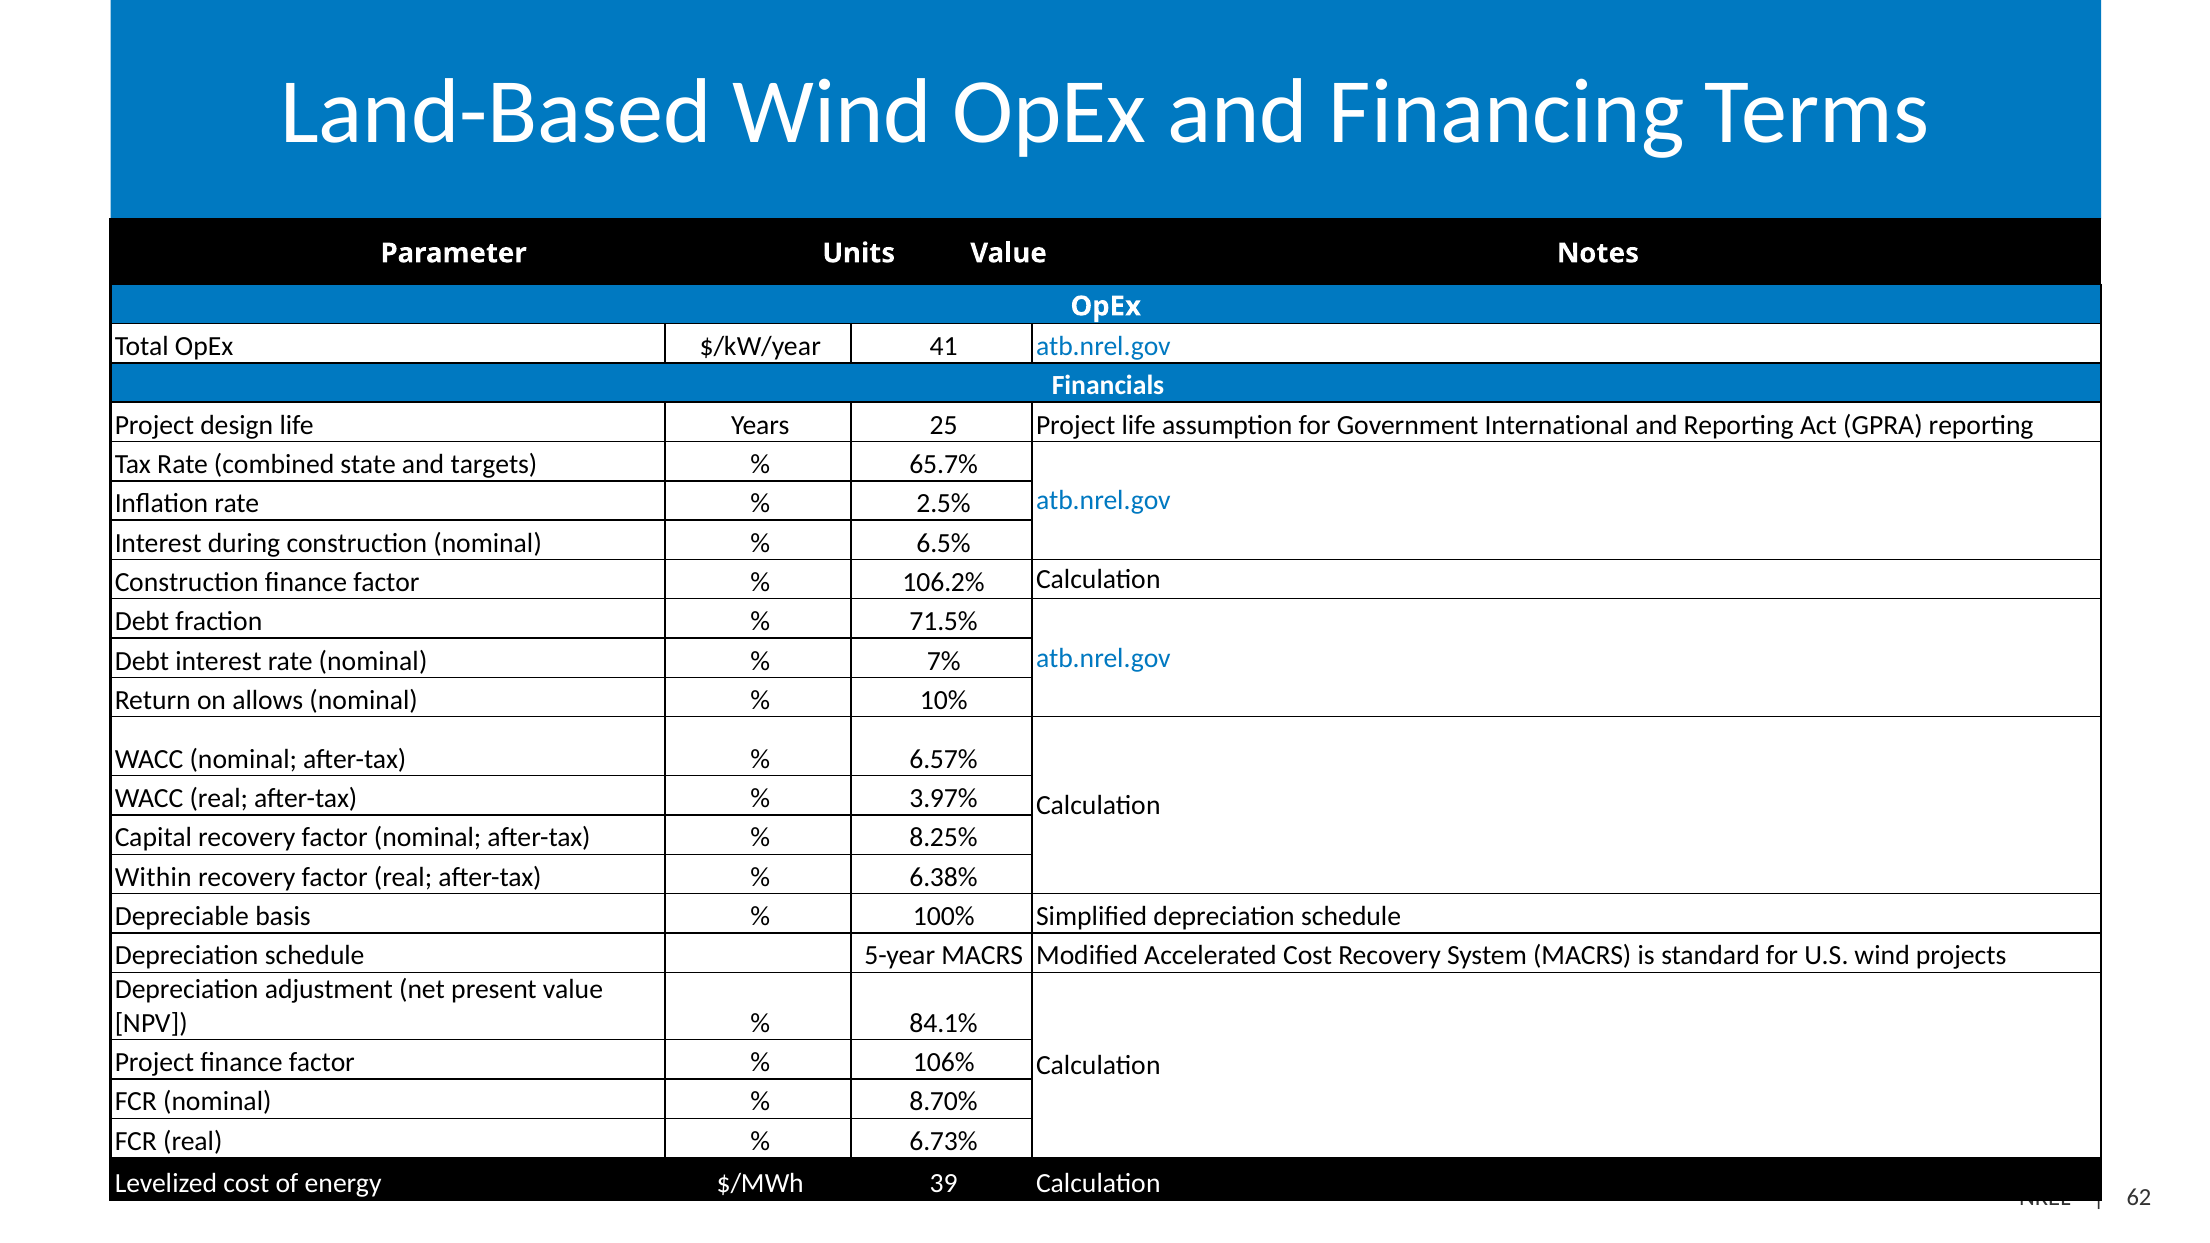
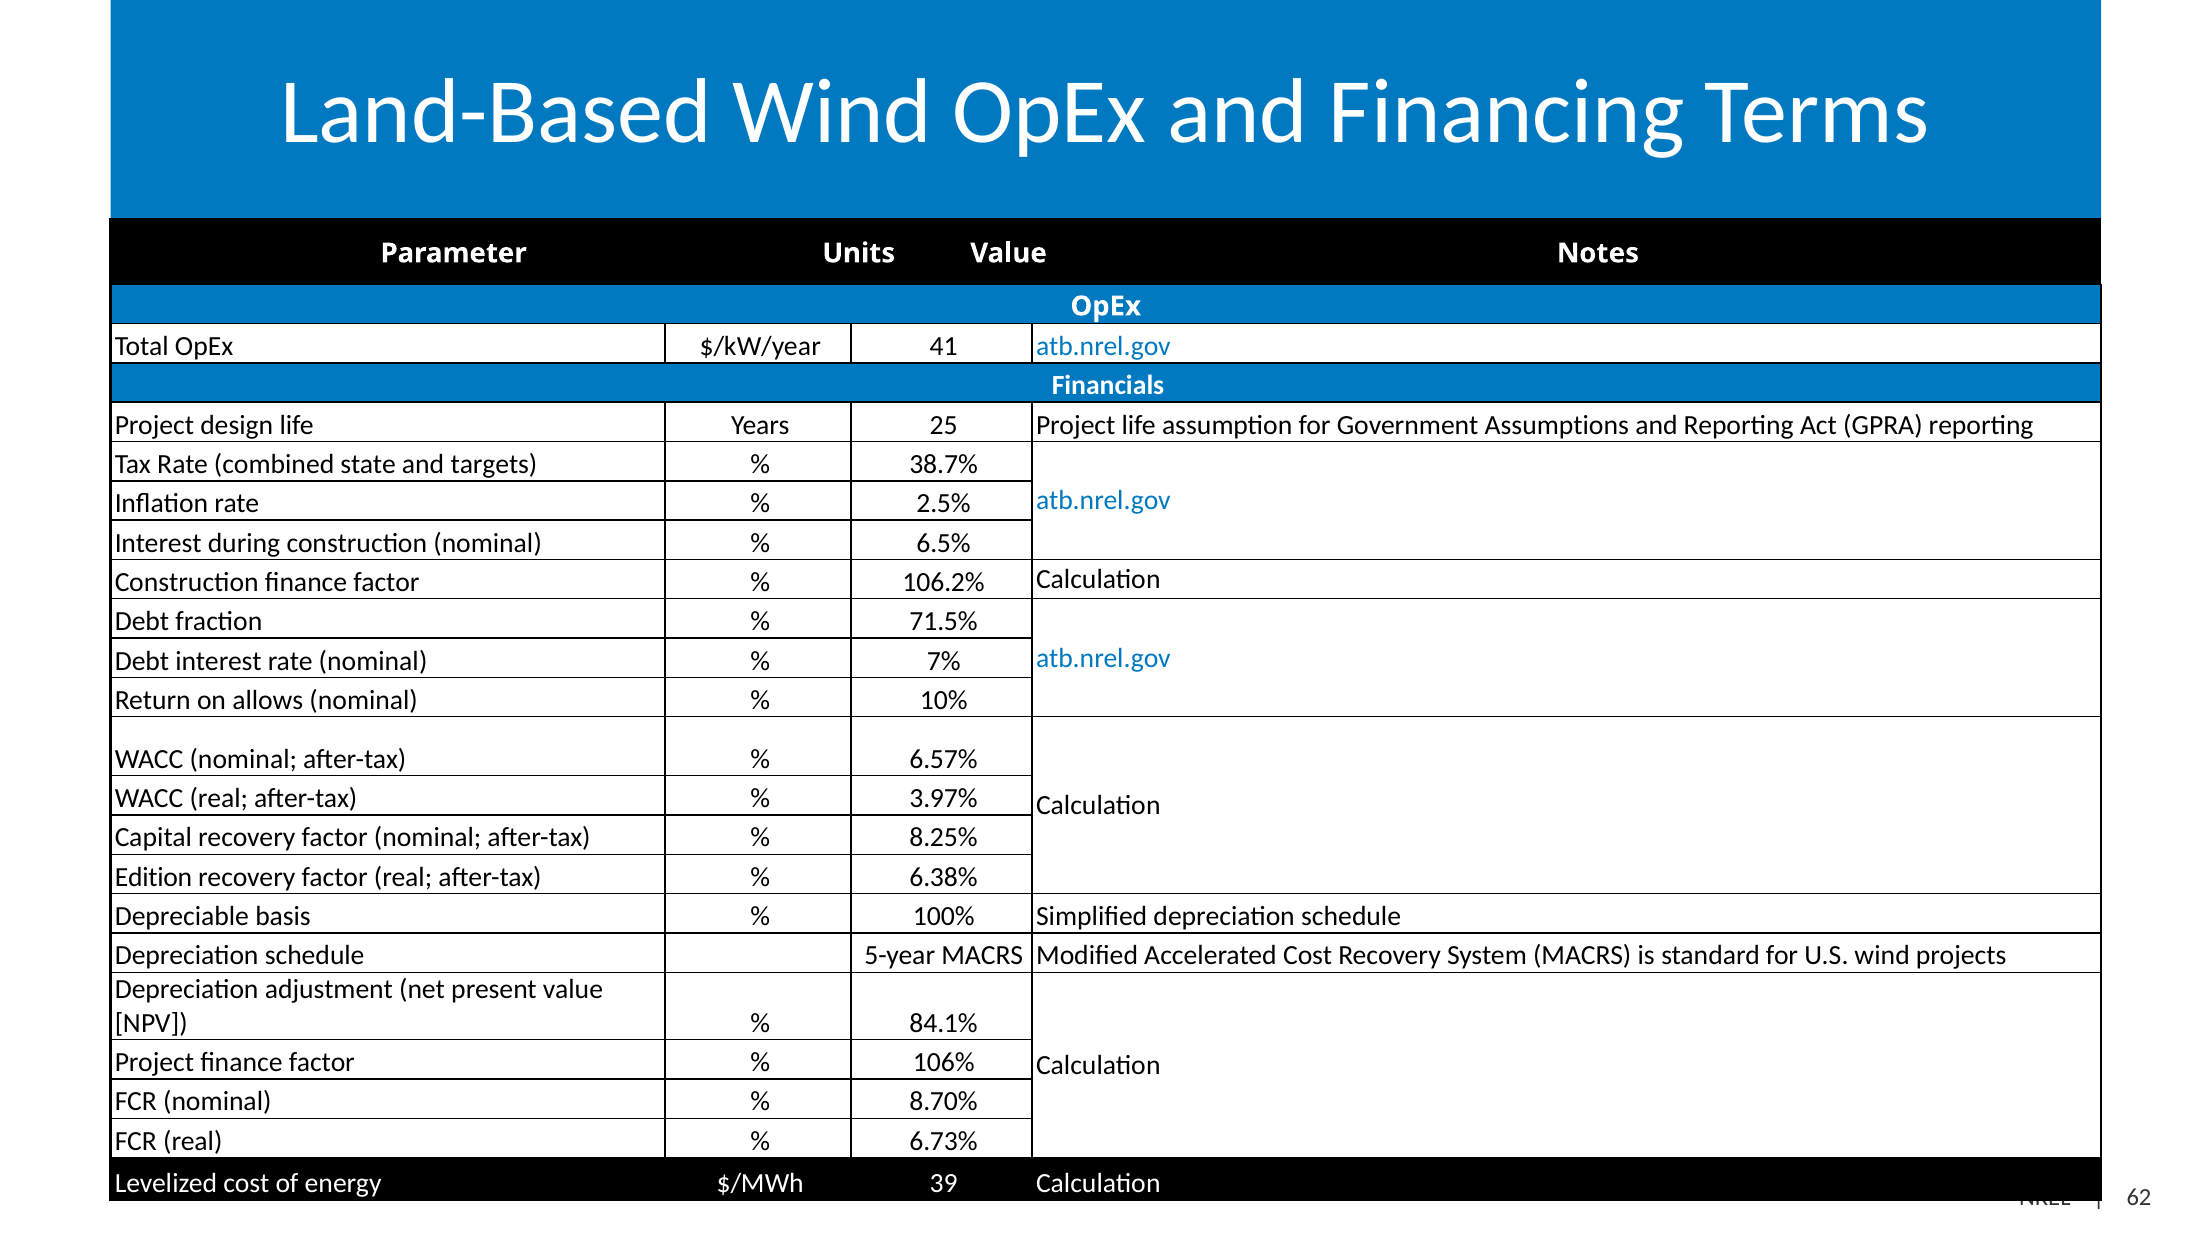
International: International -> Assumptions
65.7%: 65.7% -> 38.7%
Within: Within -> Edition
